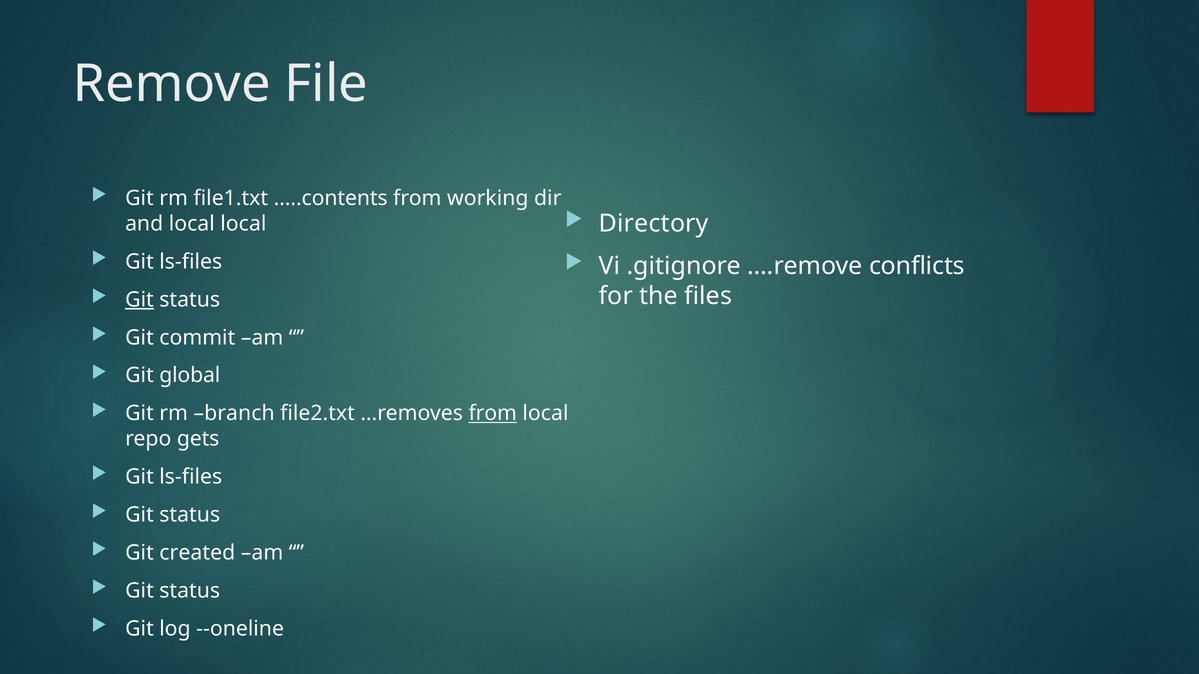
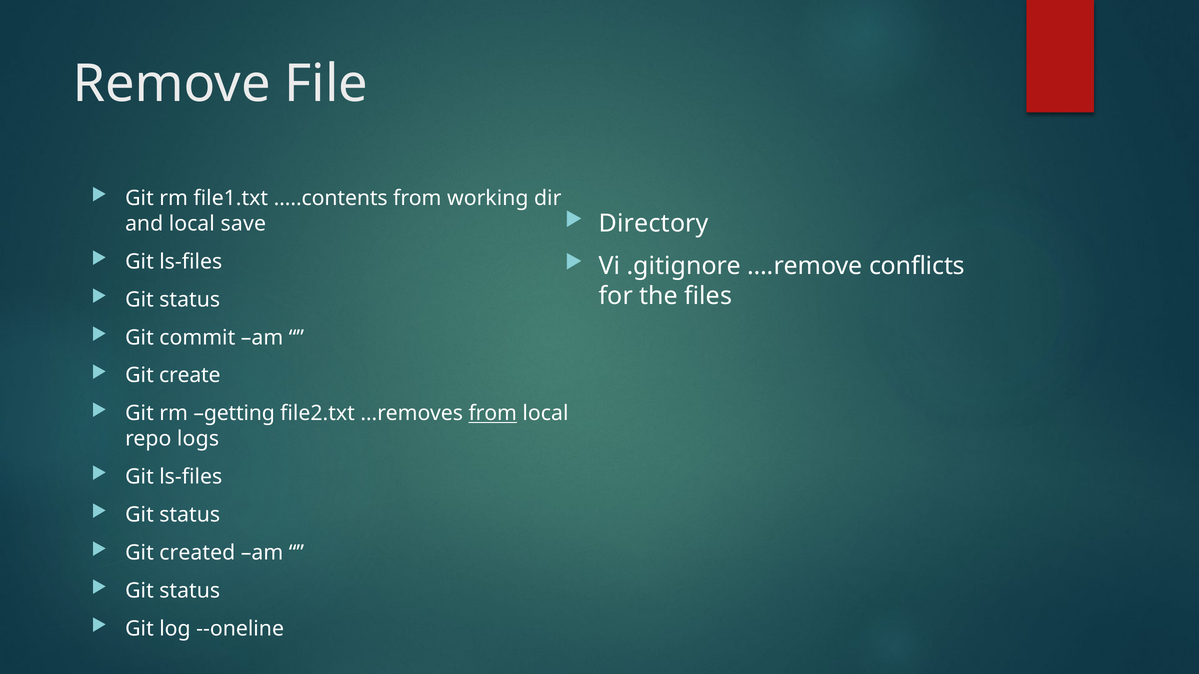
local local: local -> save
Git at (139, 300) underline: present -> none
global: global -> create
branch: branch -> getting
gets: gets -> logs
